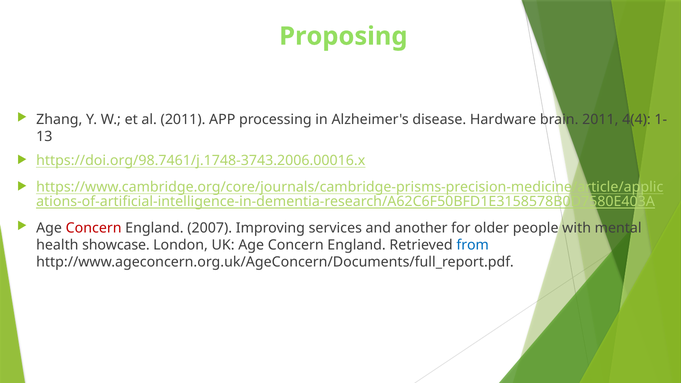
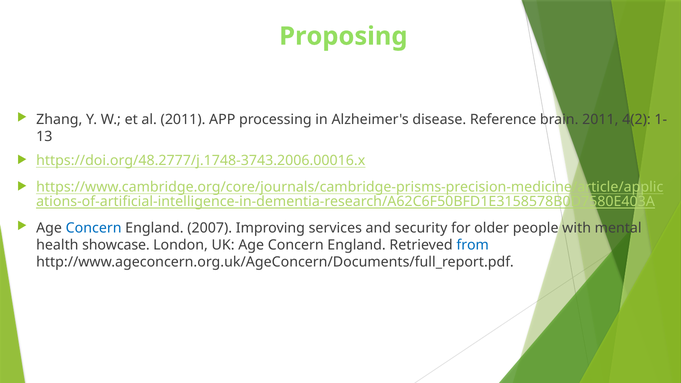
Hardware: Hardware -> Reference
4(4: 4(4 -> 4(2
https://doi.org/98.7461/j.1748-3743.2006.00016.x: https://doi.org/98.7461/j.1748-3743.2006.00016.x -> https://doi.org/48.2777/j.1748-3743.2006.00016.x
Concern at (94, 228) colour: red -> blue
another: another -> security
